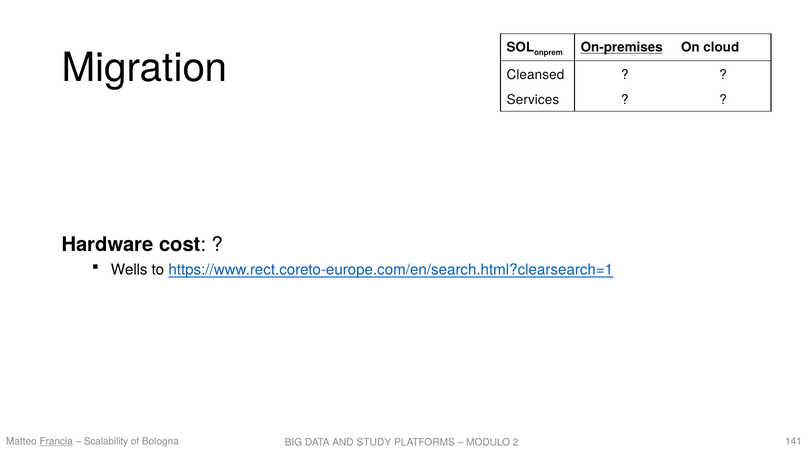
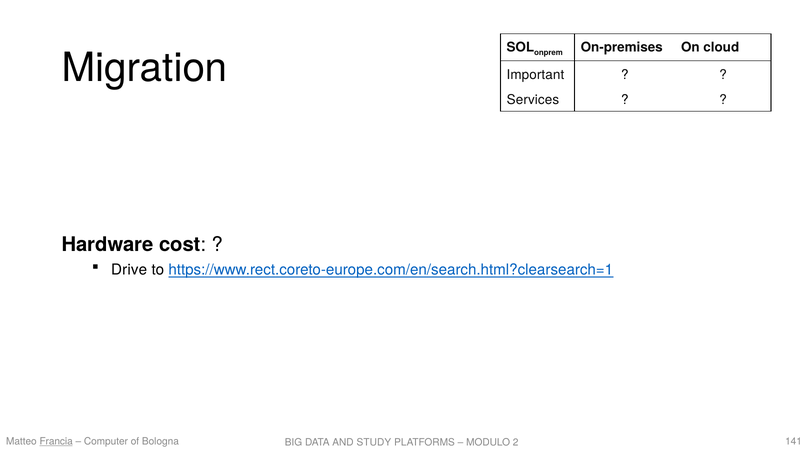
On-premises underline: present -> none
Cleansed: Cleansed -> Important
Wells: Wells -> Drive
Scalability: Scalability -> Computer
